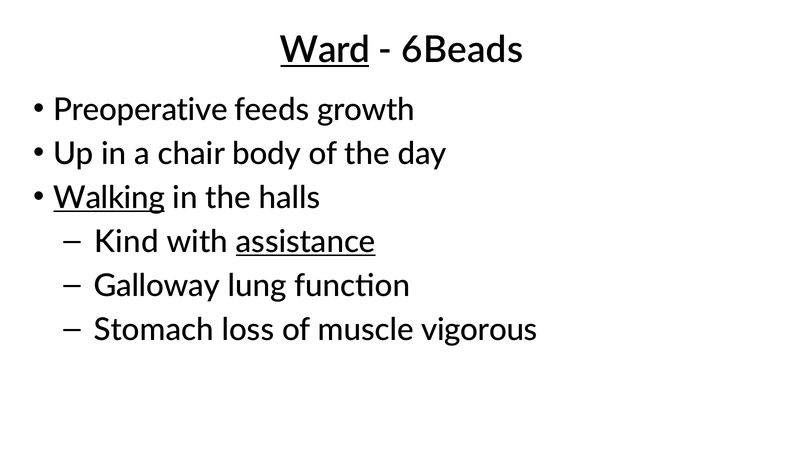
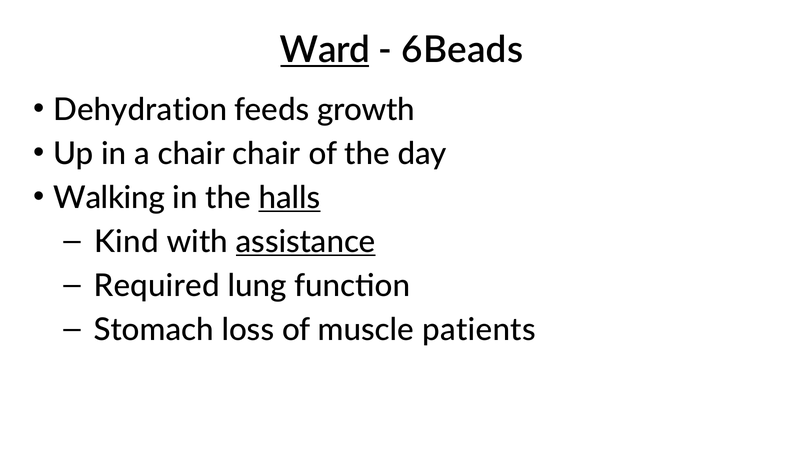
Preoperative: Preoperative -> Dehydration
chair body: body -> chair
Walking underline: present -> none
halls underline: none -> present
Galloway: Galloway -> Required
vigorous: vigorous -> patients
